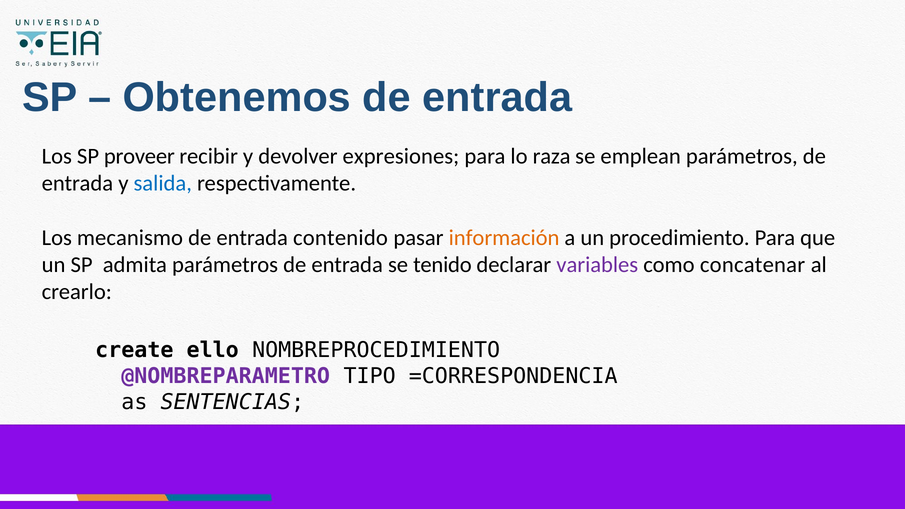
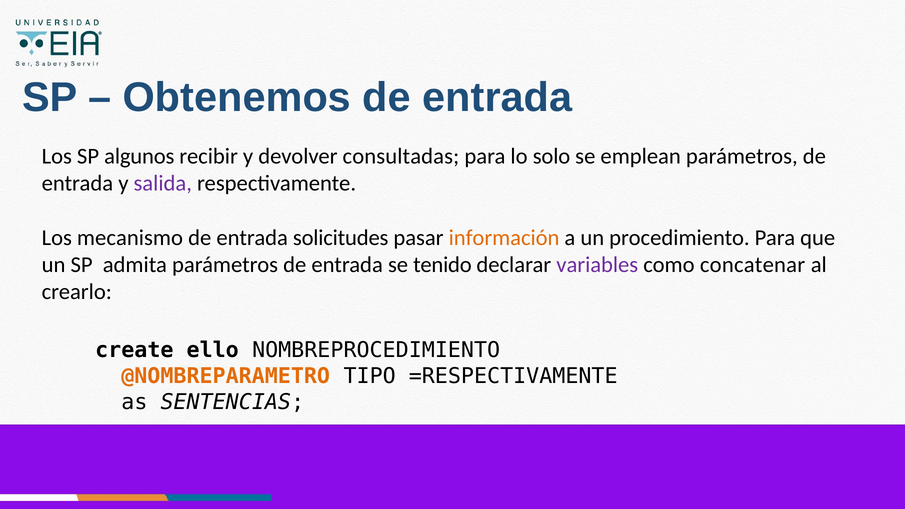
proveer: proveer -> algunos
expresiones: expresiones -> consultadas
raza: raza -> solo
salida colour: blue -> purple
contenido: contenido -> solicitudes
@NOMBREPARAMETRO colour: purple -> orange
=CORRESPONDENCIA: =CORRESPONDENCIA -> =RESPECTIVAMENTE
